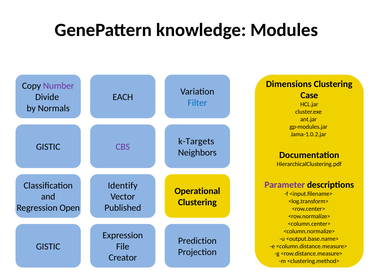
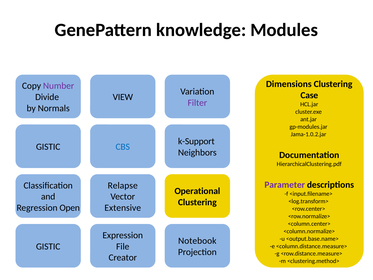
EACH: EACH -> VIEW
Filter colour: blue -> purple
k-Targets: k-Targets -> k-Support
CBS colour: purple -> blue
Identify: Identify -> Relapse
Published: Published -> Extensive
Prediction: Prediction -> Notebook
